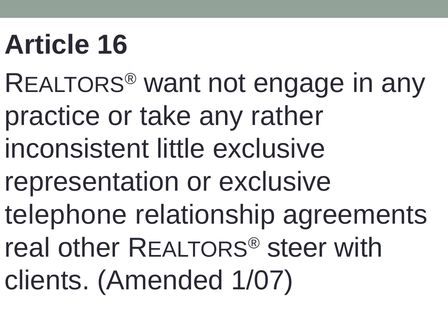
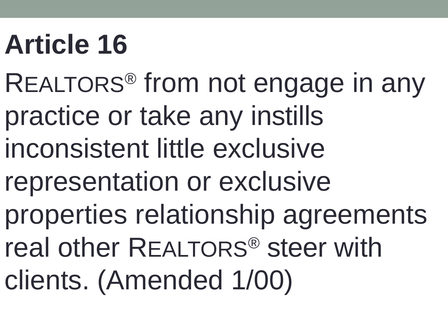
want: want -> from
rather: rather -> instills
telephone: telephone -> properties
1/07: 1/07 -> 1/00
